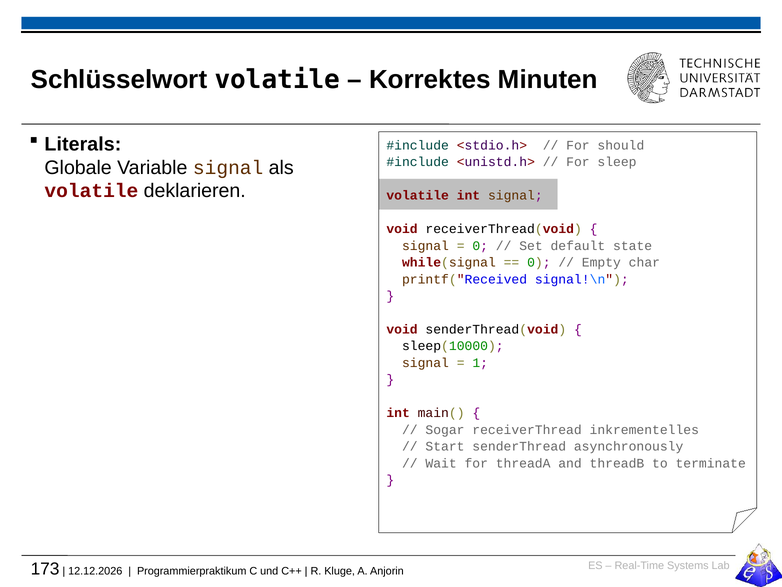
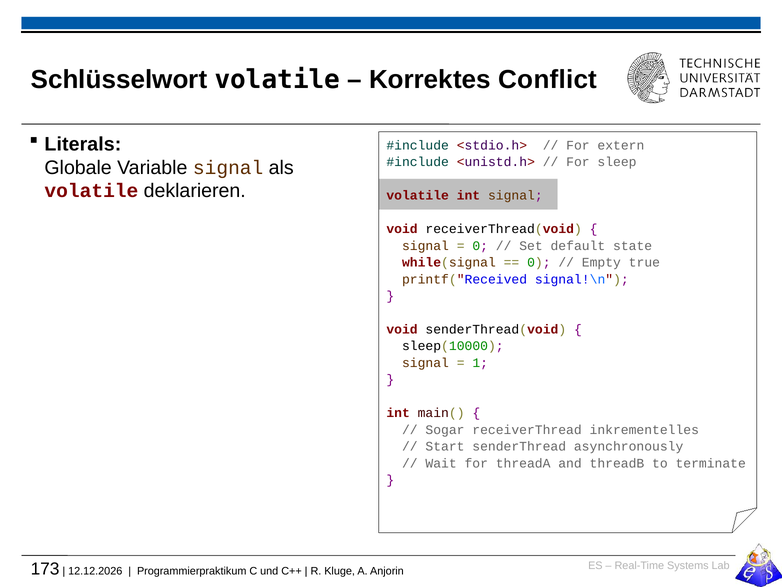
Minuten: Minuten -> Conflict
should: should -> extern
char: char -> true
